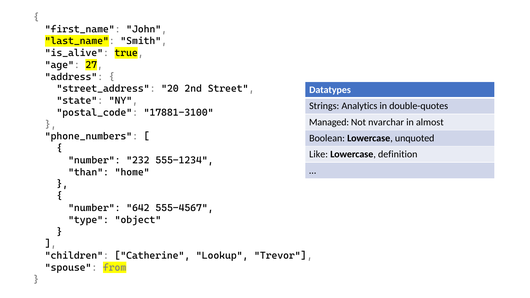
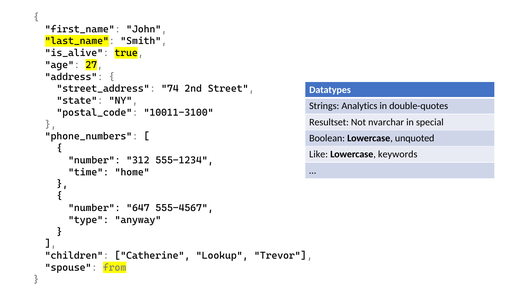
20: 20 -> 74
17881-3100: 17881-3100 -> 10011-3100
Managed: Managed -> Resultset
almost: almost -> special
definition: definition -> keywords
232: 232 -> 312
than: than -> time
642: 642 -> 647
object: object -> anyway
